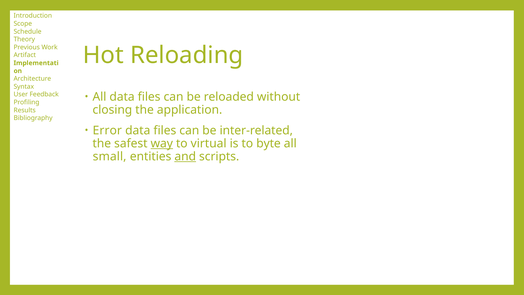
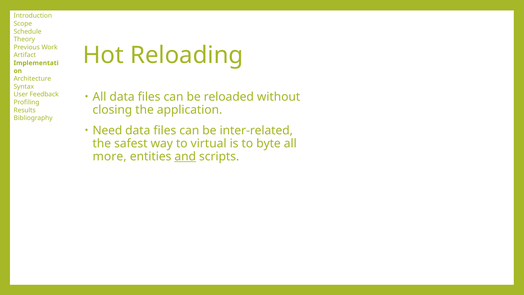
Error: Error -> Need
way underline: present -> none
small: small -> more
